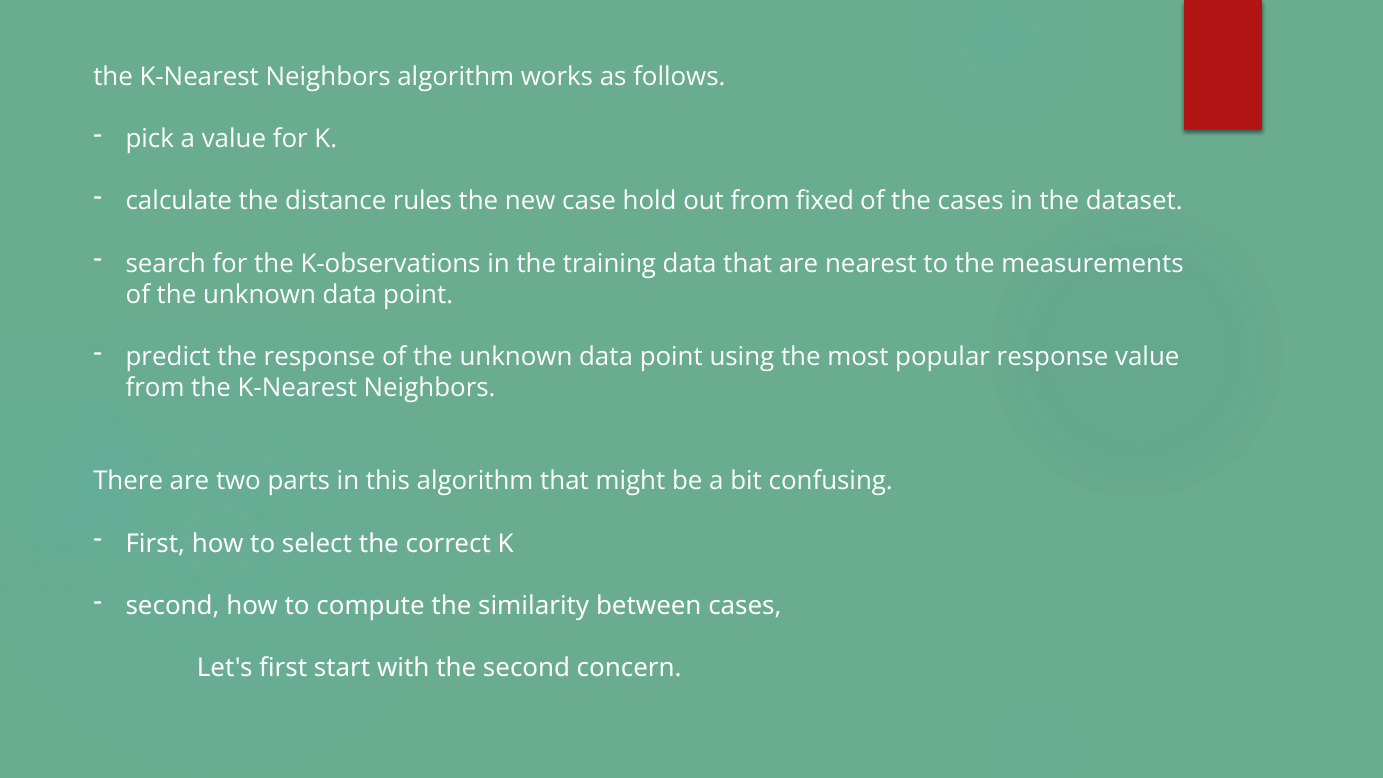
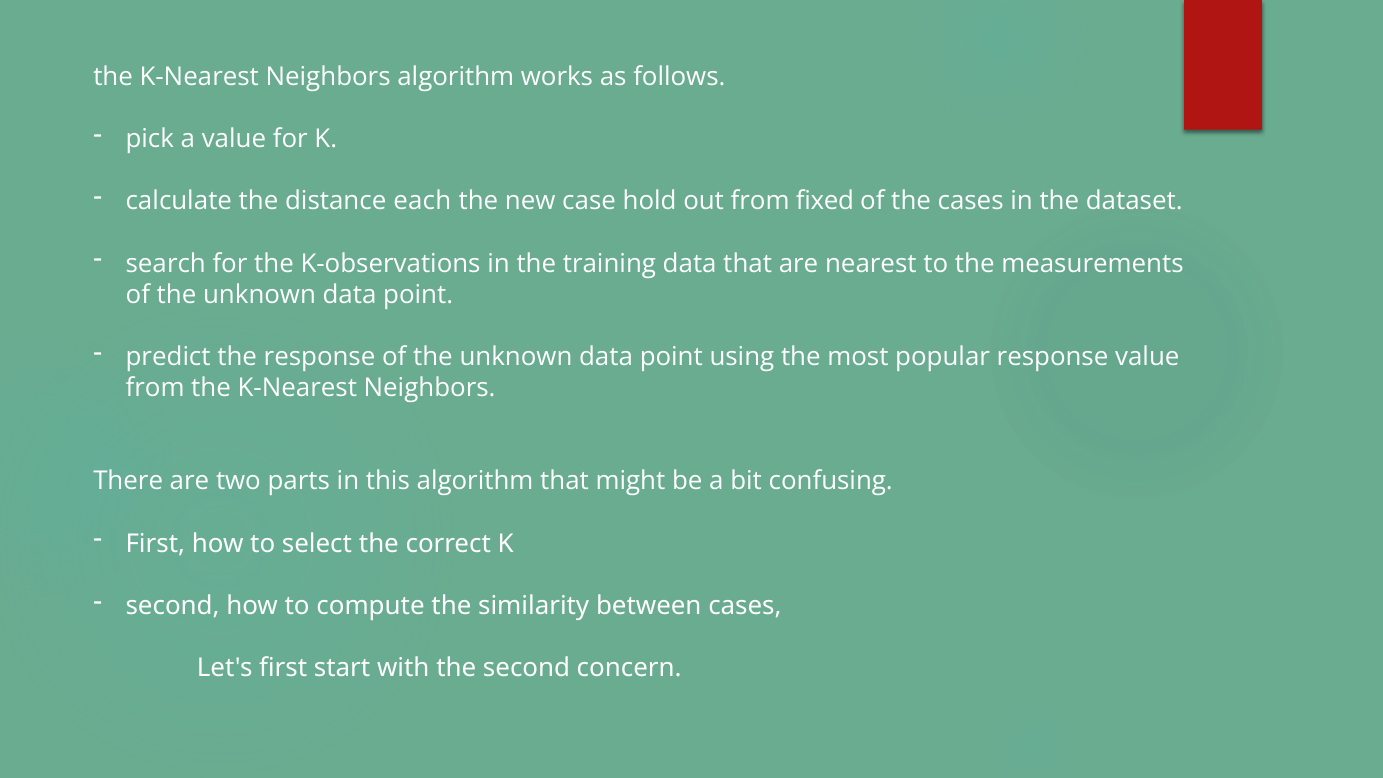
rules: rules -> each
